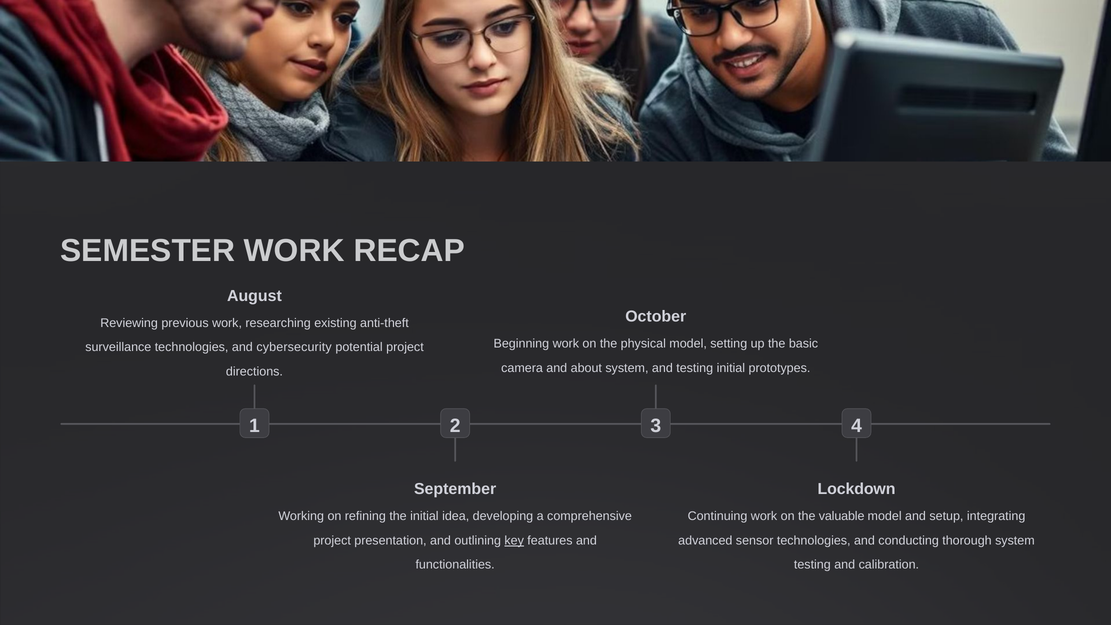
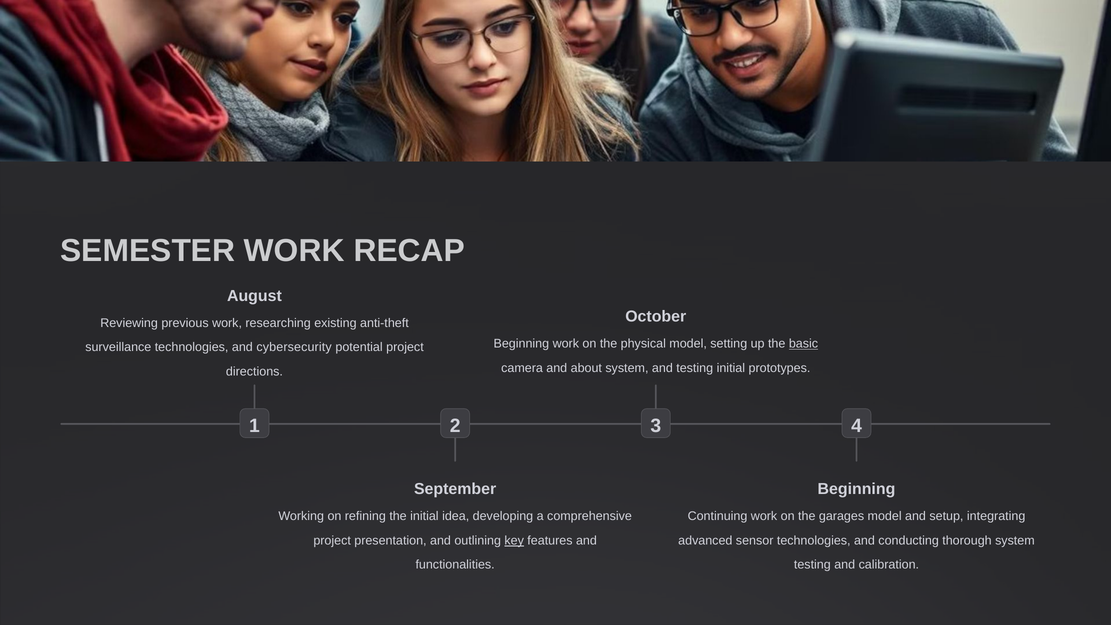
basic underline: none -> present
Lockdown at (856, 489): Lockdown -> Beginning
valuable: valuable -> garages
